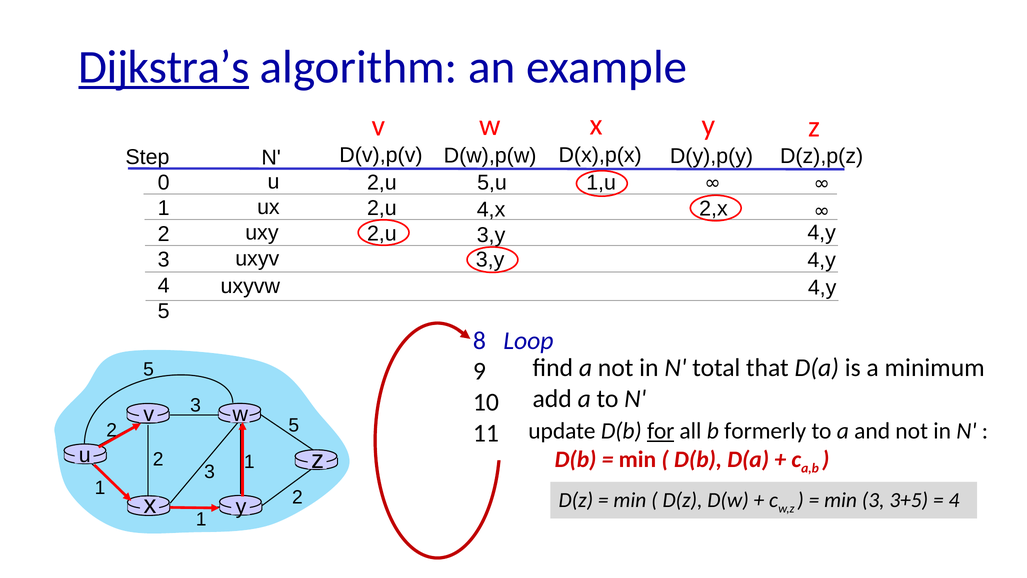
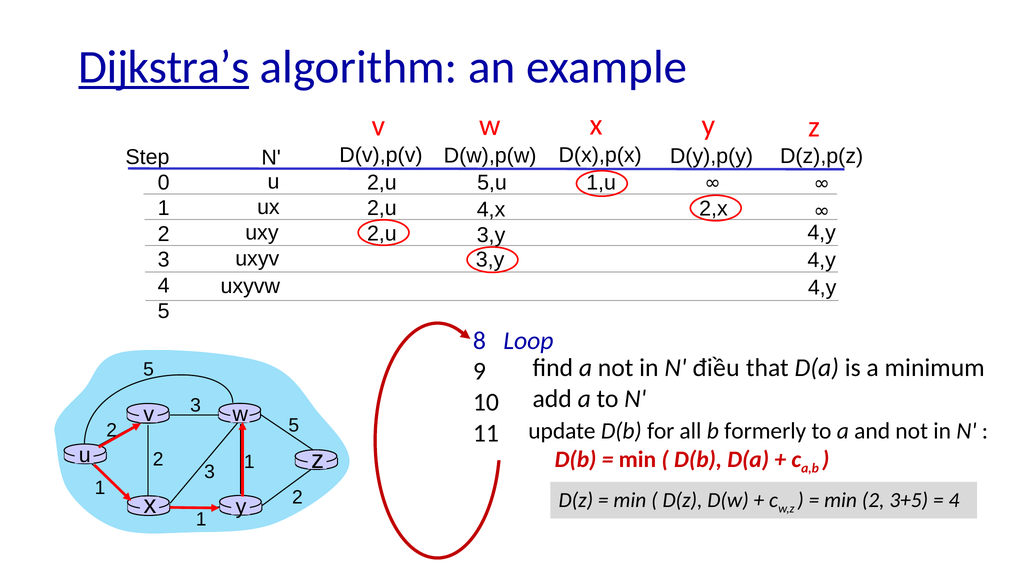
total: total -> điều
for underline: present -> none
min 3: 3 -> 2
